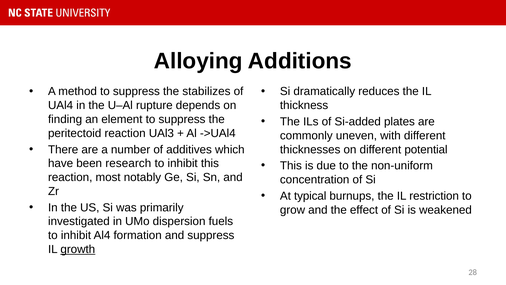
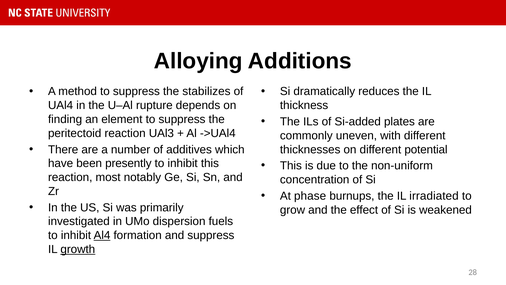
research: research -> presently
typical: typical -> phase
restriction: restriction -> irradiated
Al4 underline: none -> present
